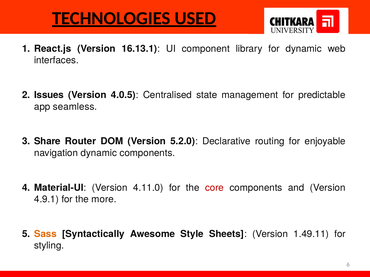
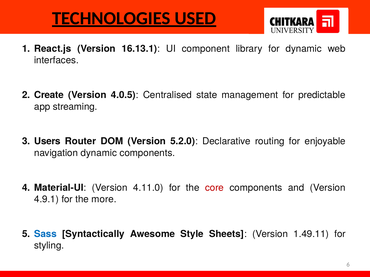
Issues: Issues -> Create
seamless: seamless -> streaming
Share: Share -> Users
Sass colour: orange -> blue
